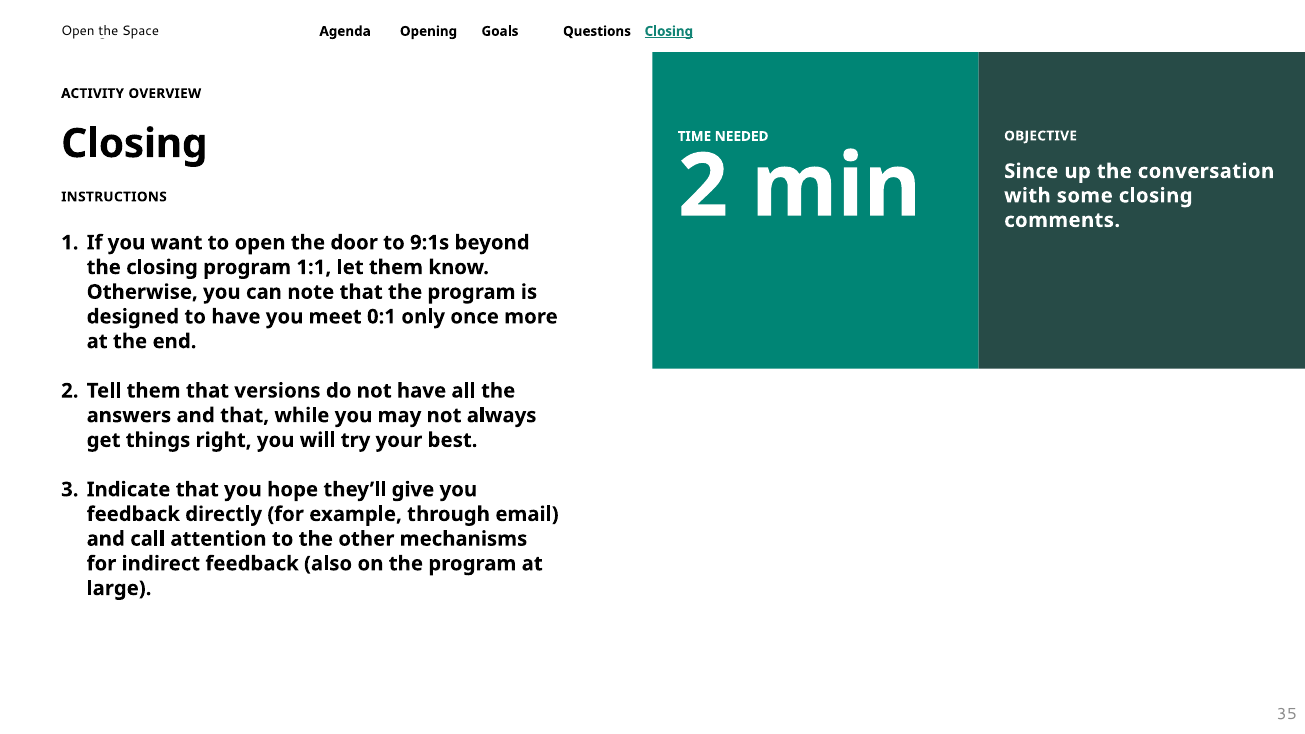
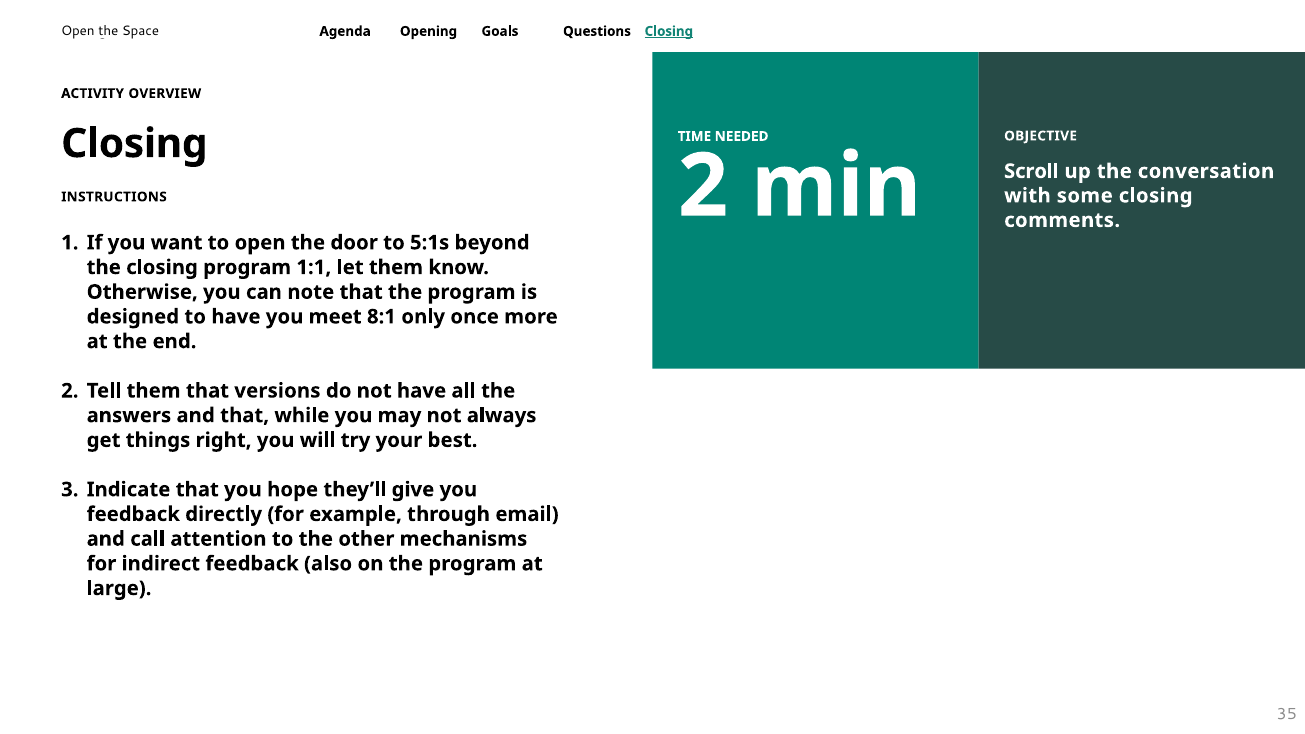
Since: Since -> Scroll
9:1s: 9:1s -> 5:1s
0:1: 0:1 -> 8:1
